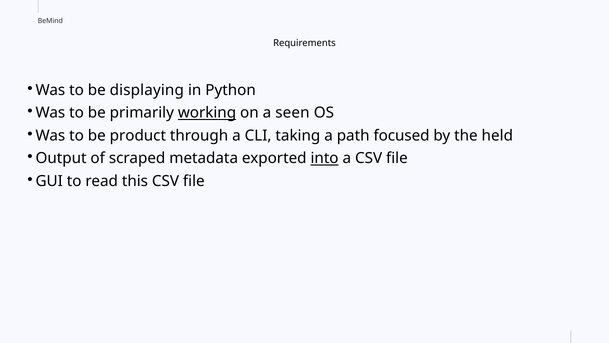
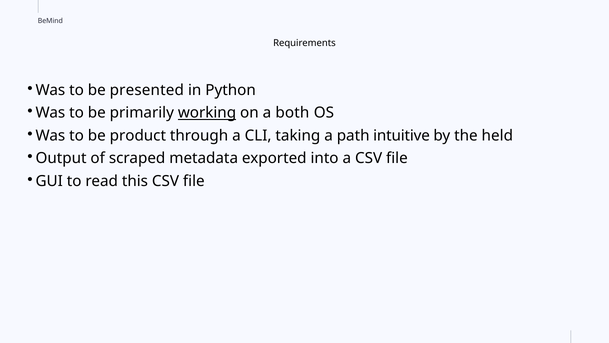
displaying: displaying -> presented
seen: seen -> both
focused: focused -> intuitive
into underline: present -> none
